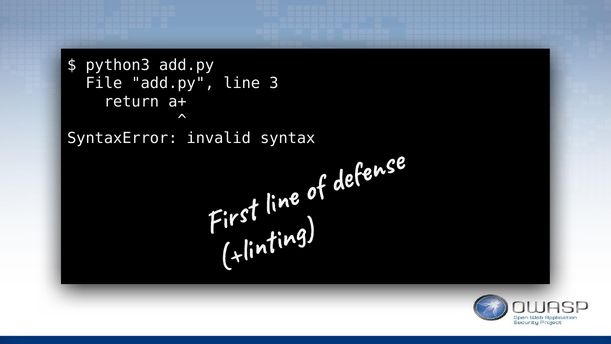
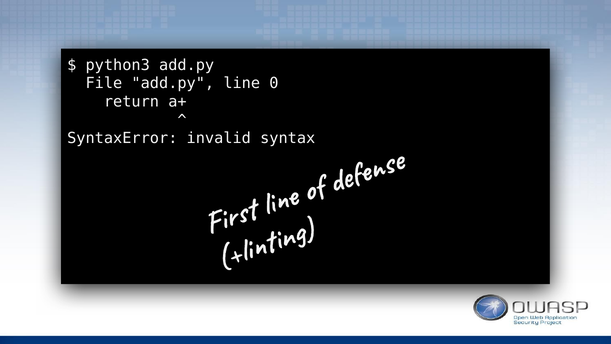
3: 3 -> 0
